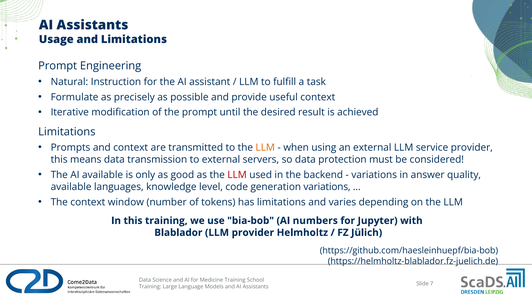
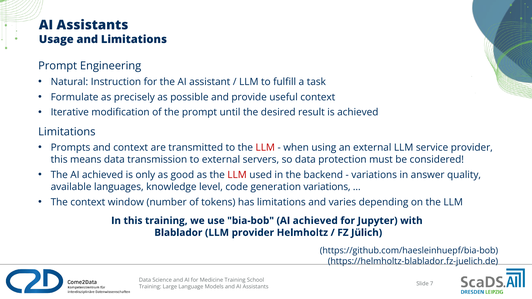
LLM at (265, 148) colour: orange -> red
The AI available: available -> achieved
bia-bob AI numbers: numbers -> achieved
